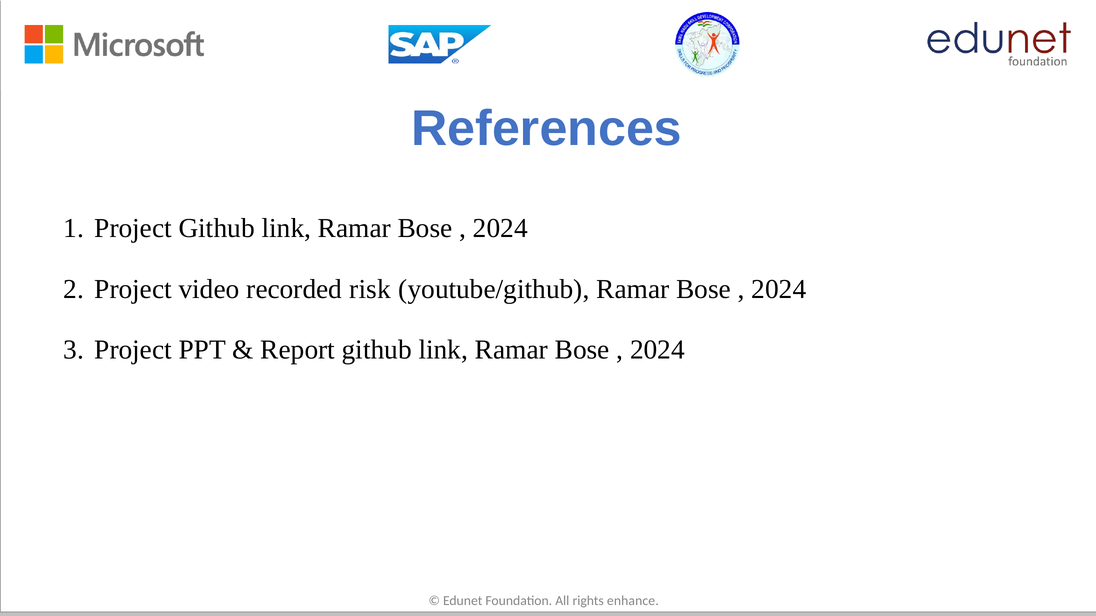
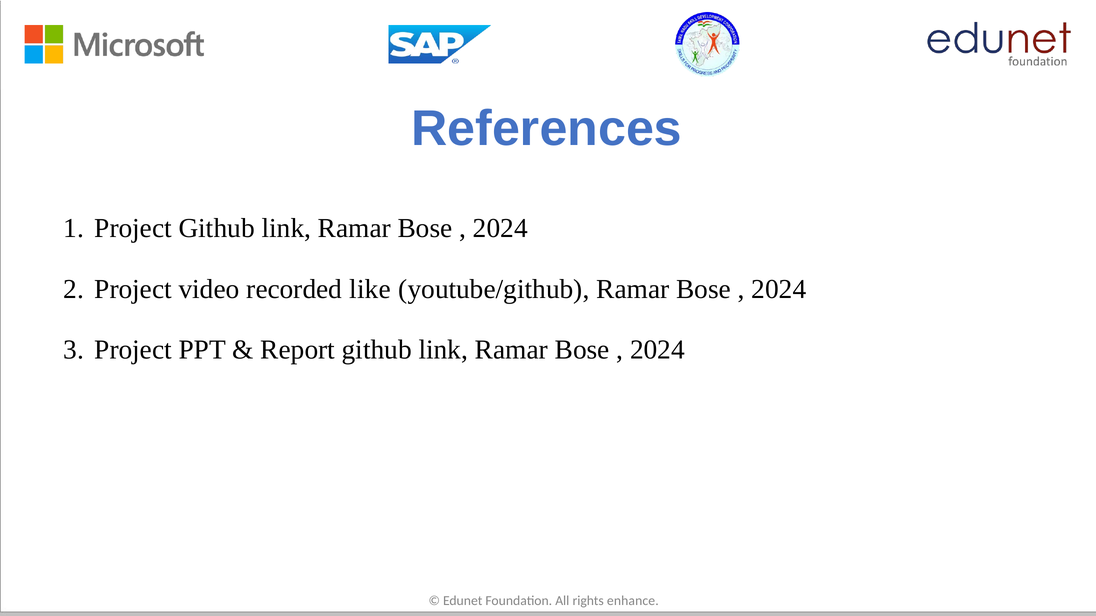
risk: risk -> like
